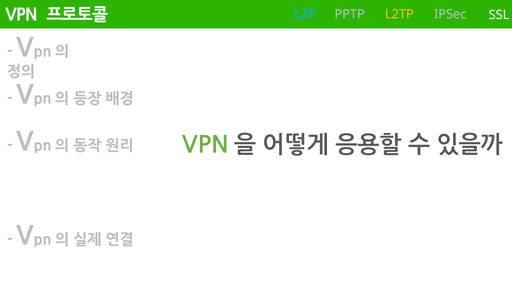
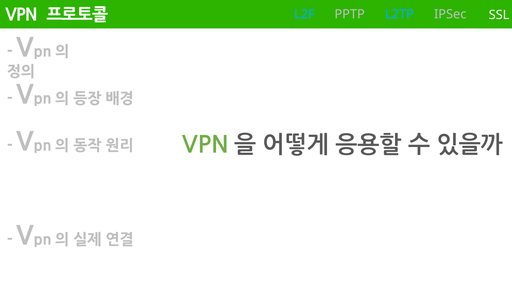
L2TP colour: yellow -> light blue
